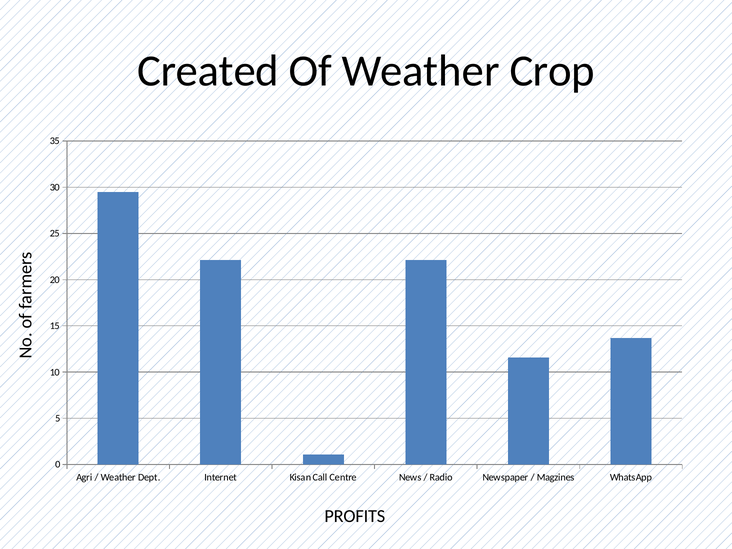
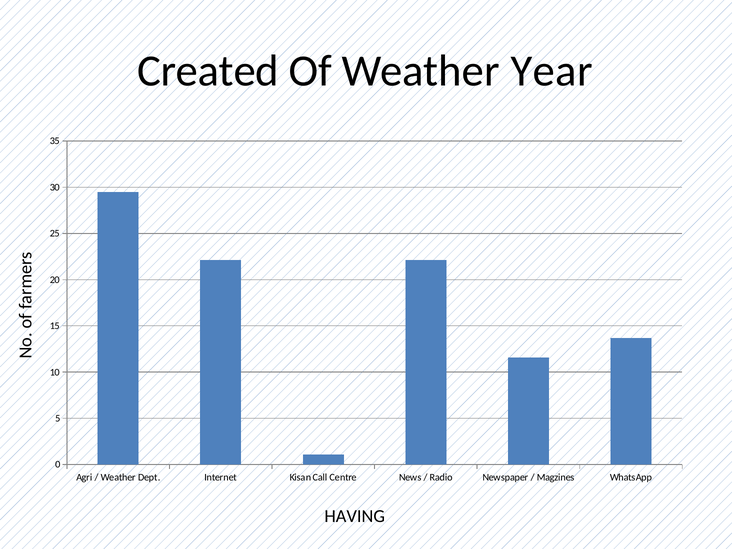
Crop: Crop -> Year
PROFITS: PROFITS -> HAVING
